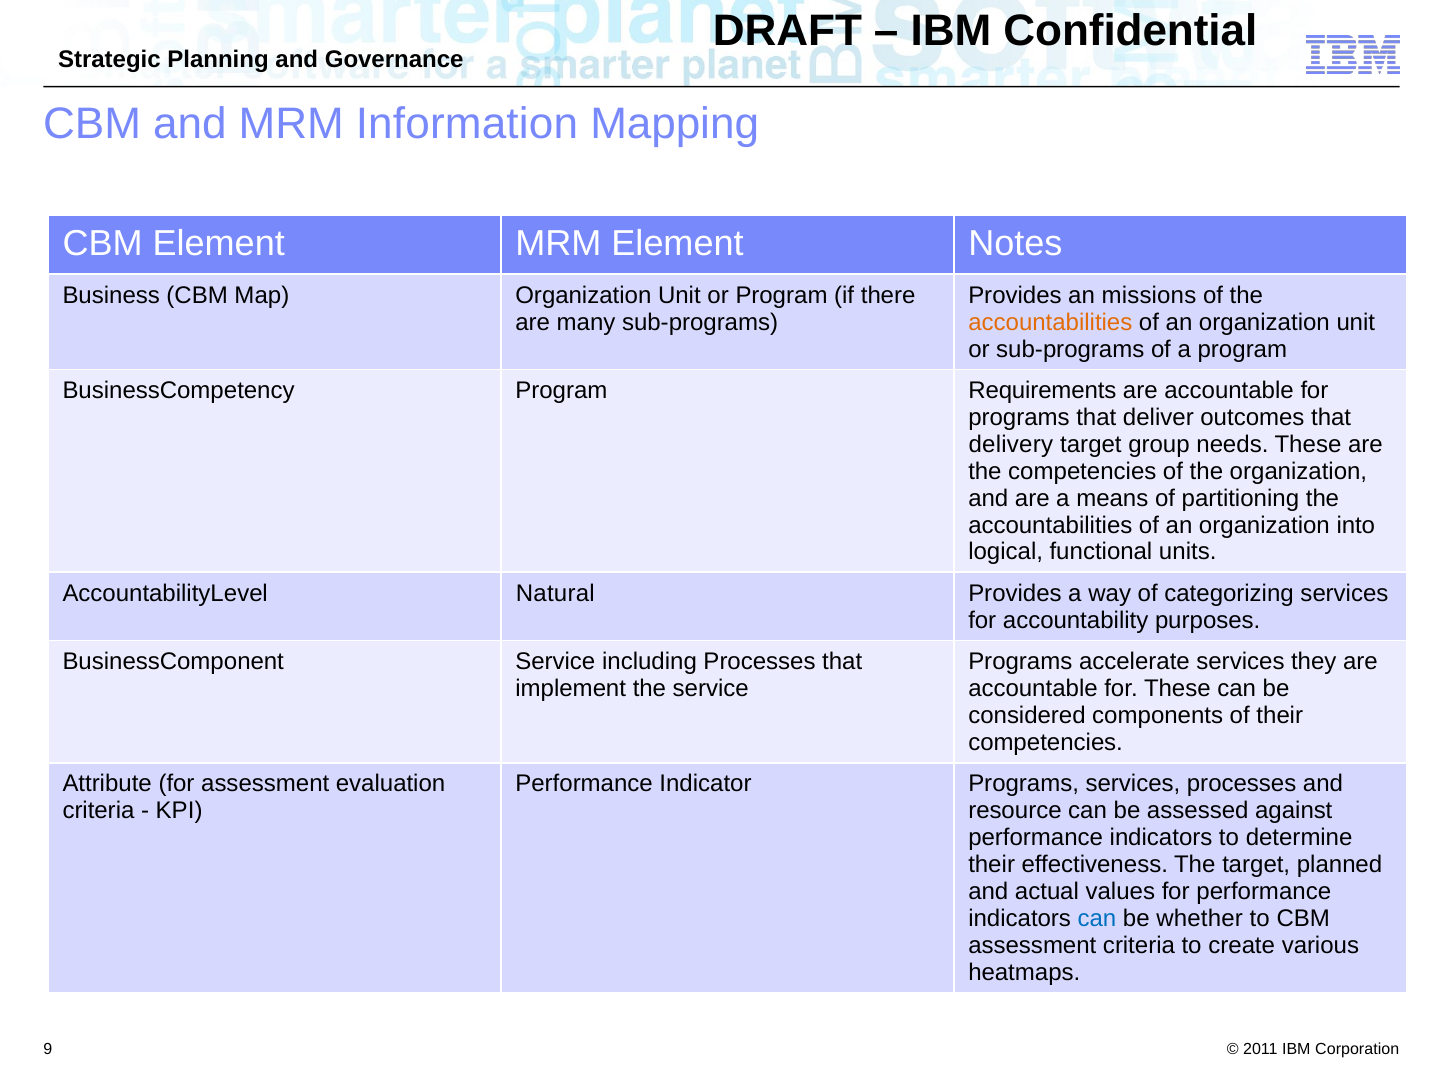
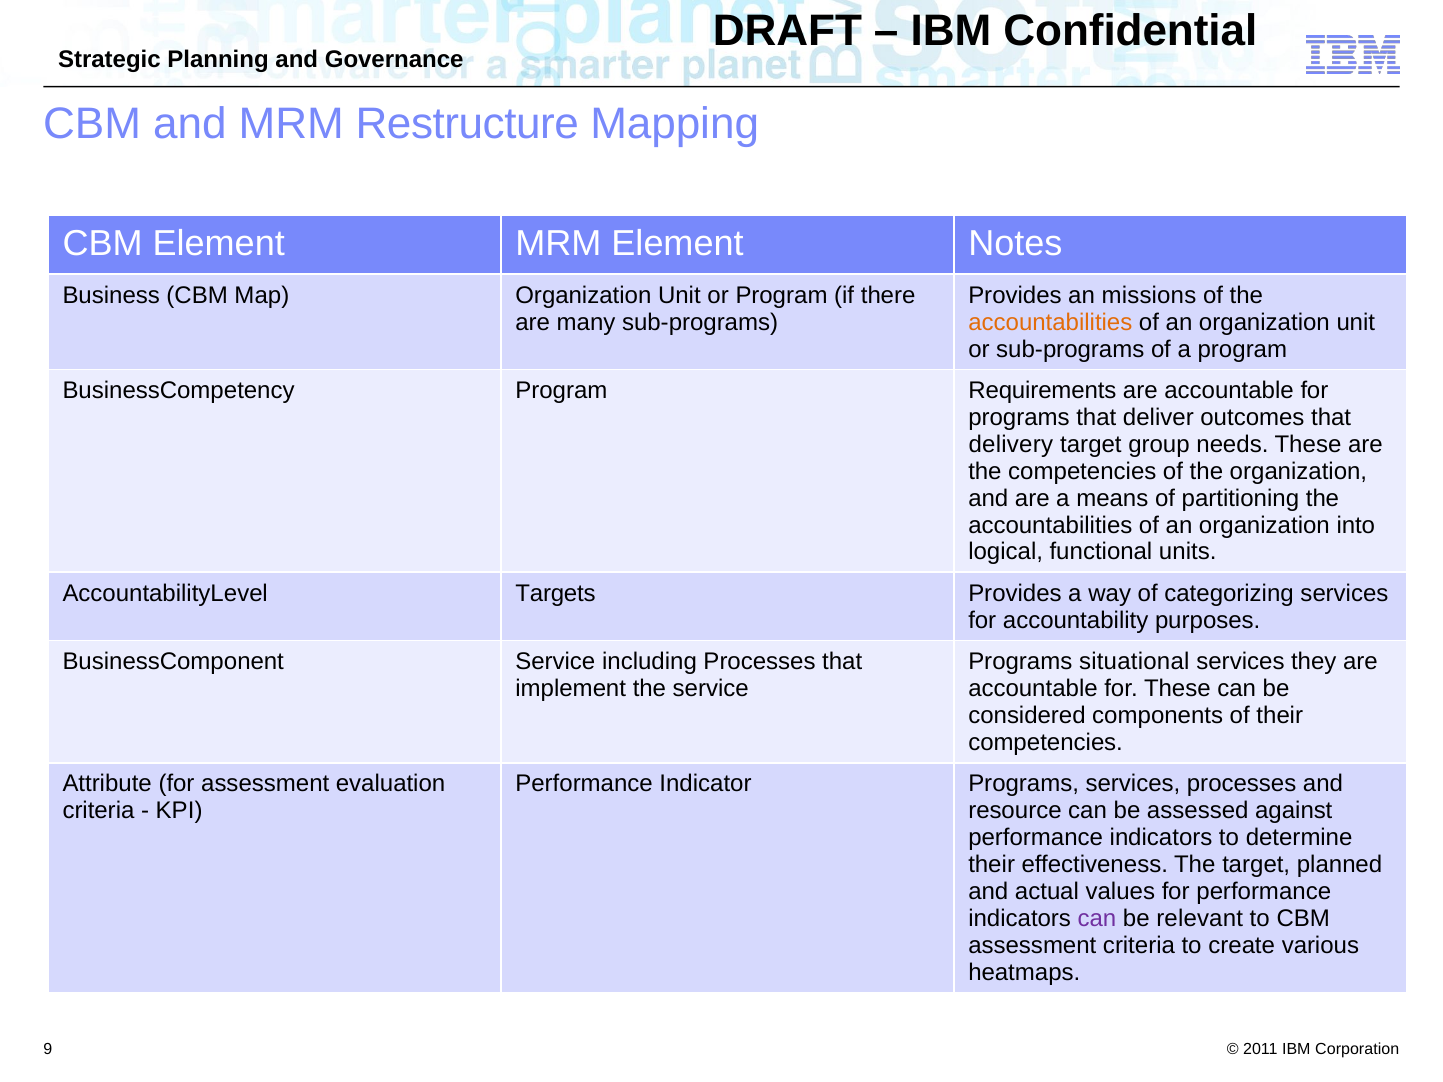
Information: Information -> Restructure
Natural: Natural -> Targets
accelerate: accelerate -> situational
can at (1097, 919) colour: blue -> purple
whether: whether -> relevant
